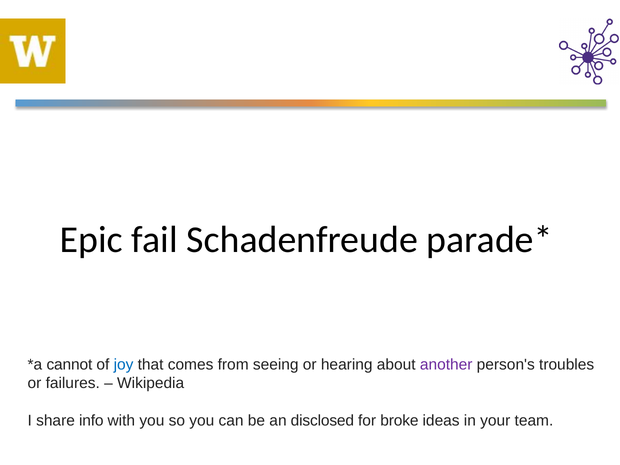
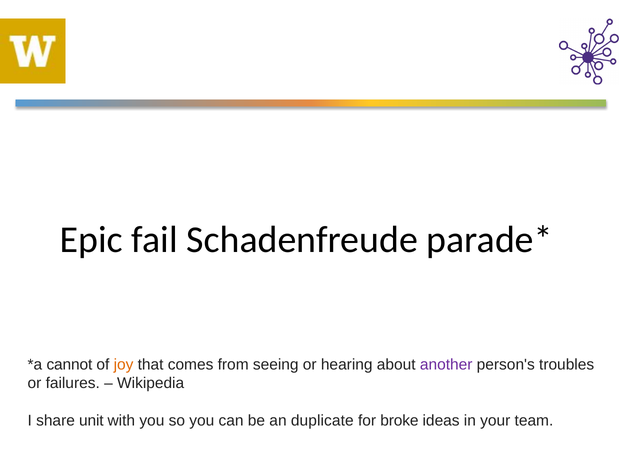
joy colour: blue -> orange
info: info -> unit
disclosed: disclosed -> duplicate
